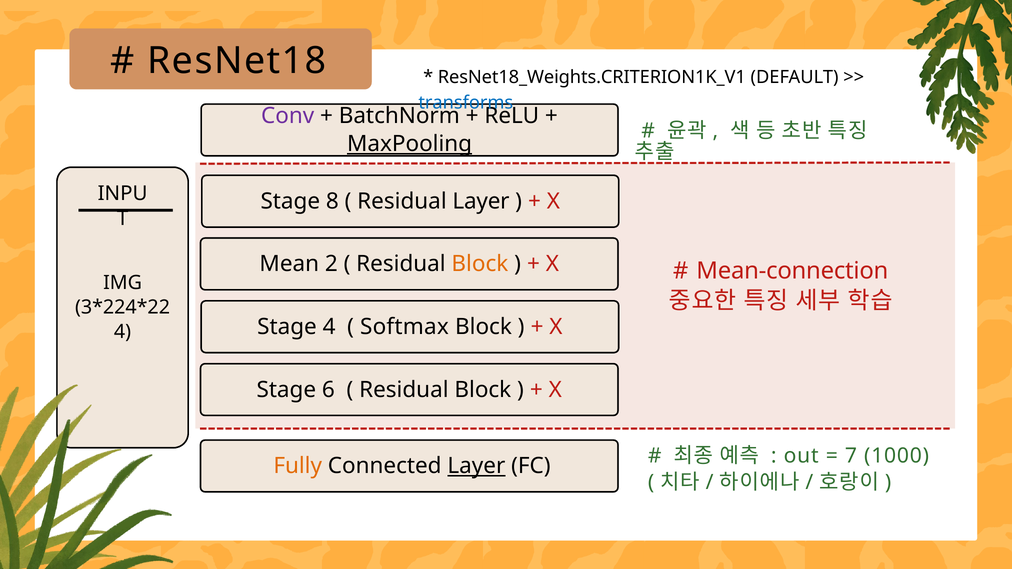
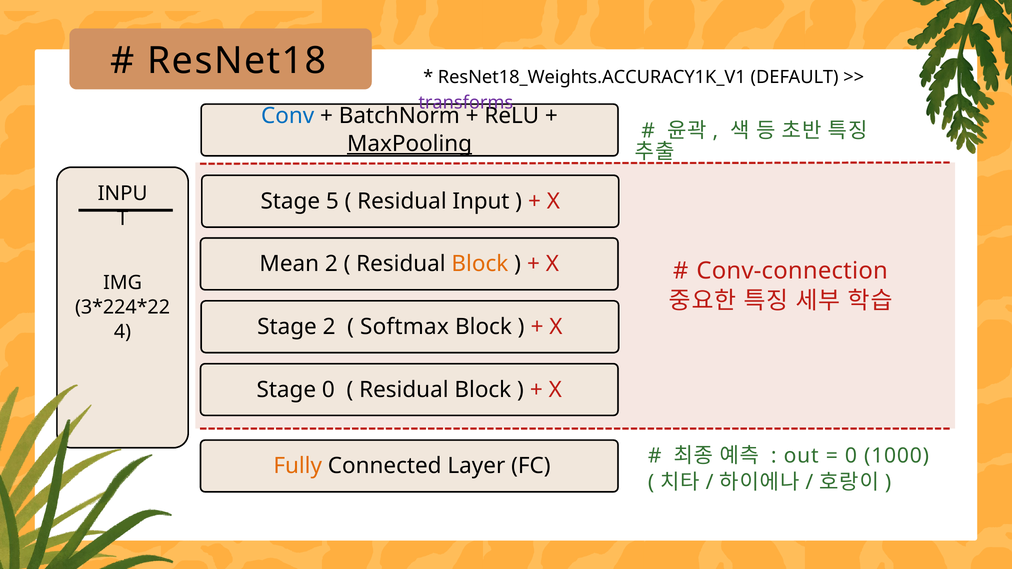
ResNet18_Weights.CRITERION1K_V1: ResNet18_Weights.CRITERION1K_V1 -> ResNet18_Weights.ACCURACY1K_V1
transforms colour: blue -> purple
Conv colour: purple -> blue
8: 8 -> 5
Residual Layer: Layer -> Input
Mean-connection: Mean-connection -> Conv-connection
Stage 4: 4 -> 2
Stage 6: 6 -> 0
7 at (851, 456): 7 -> 0
Layer at (476, 466) underline: present -> none
